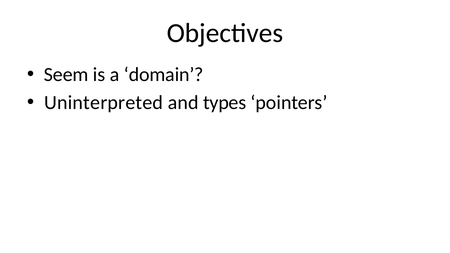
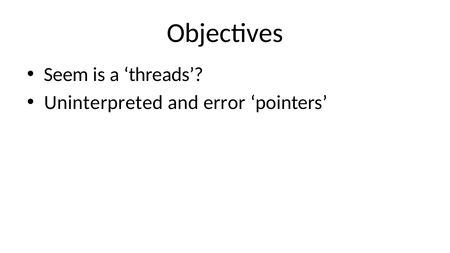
domain: domain -> threads
types: types -> error
